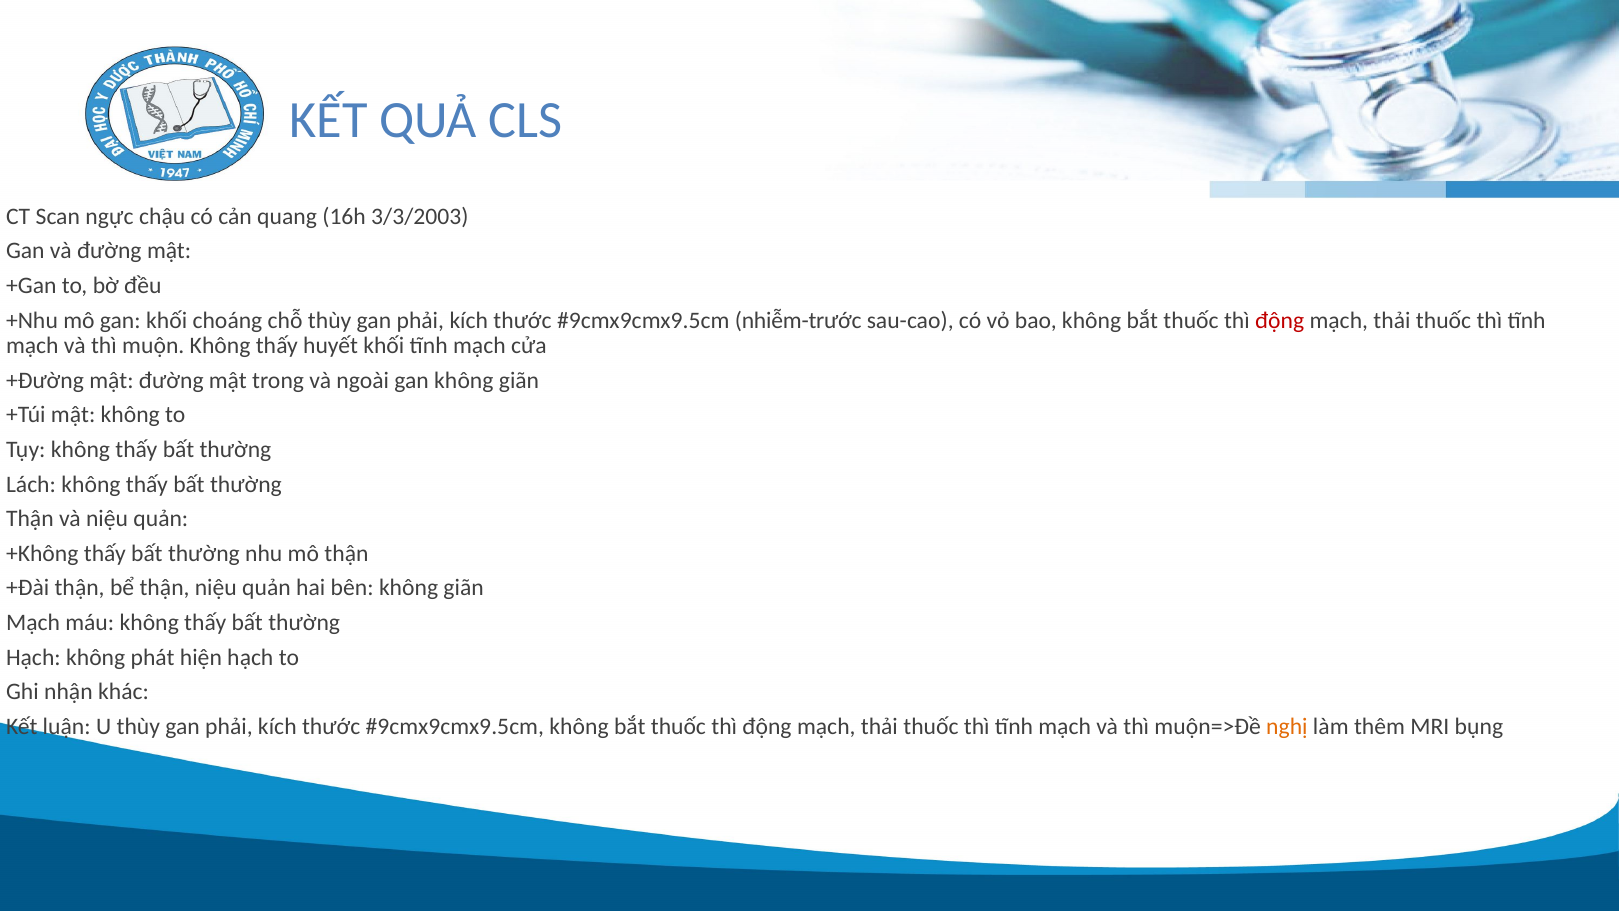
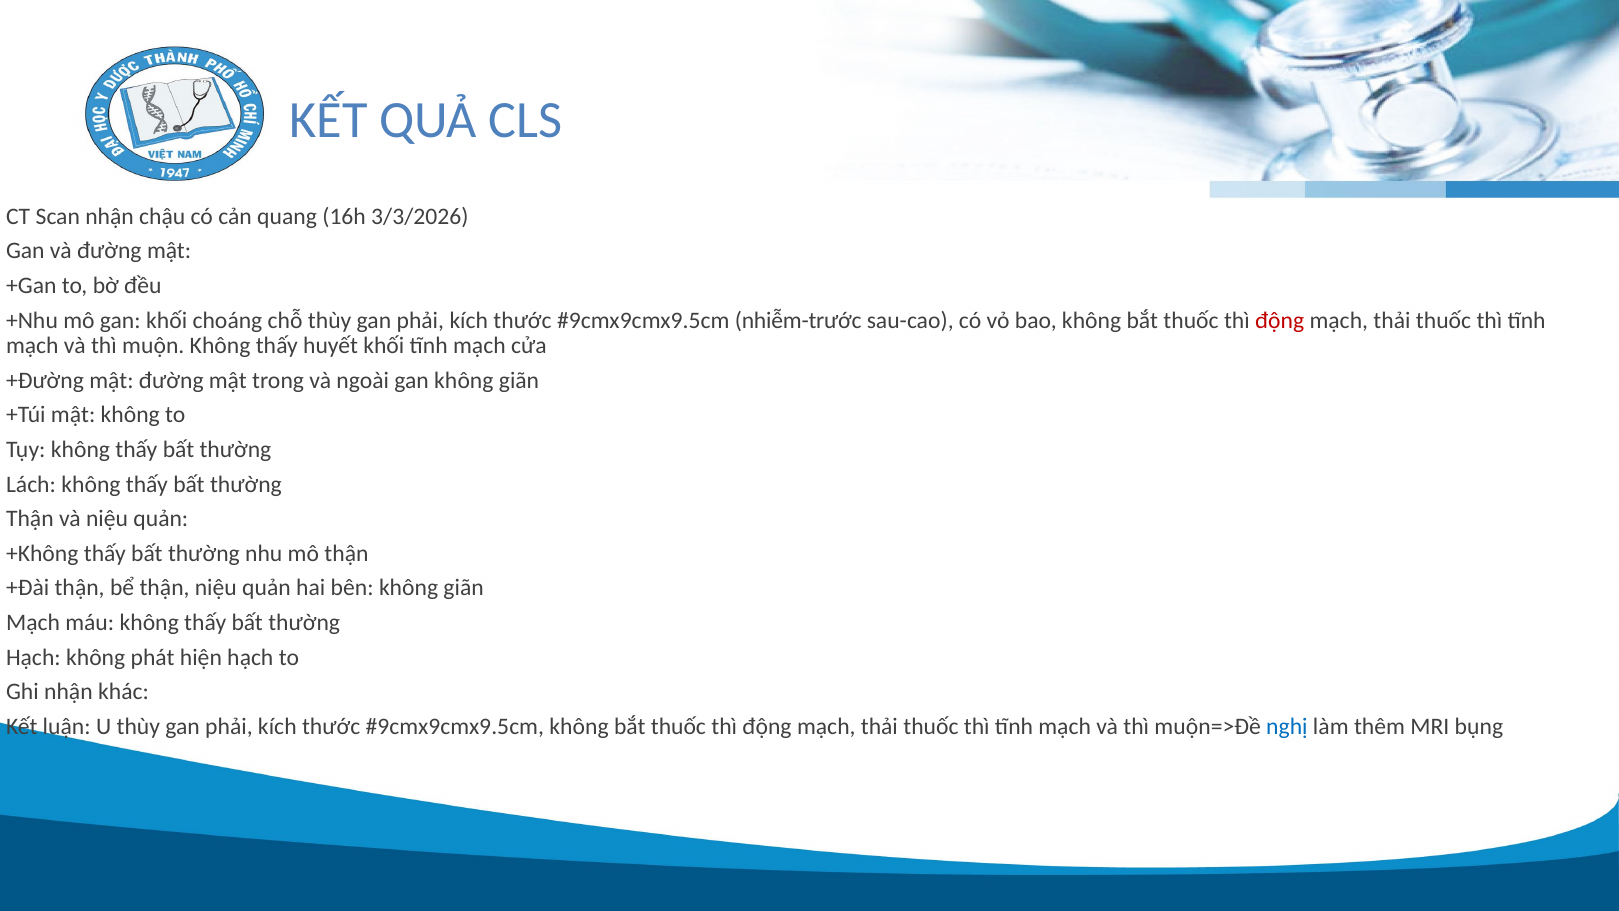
Scan ngực: ngực -> nhận
3/3/2003: 3/3/2003 -> 3/3/2026
nghị colour: orange -> blue
